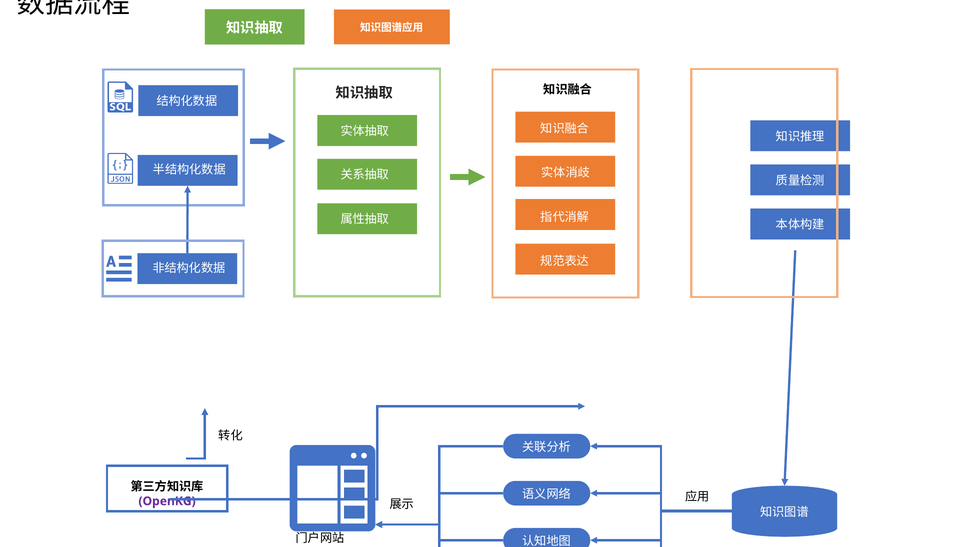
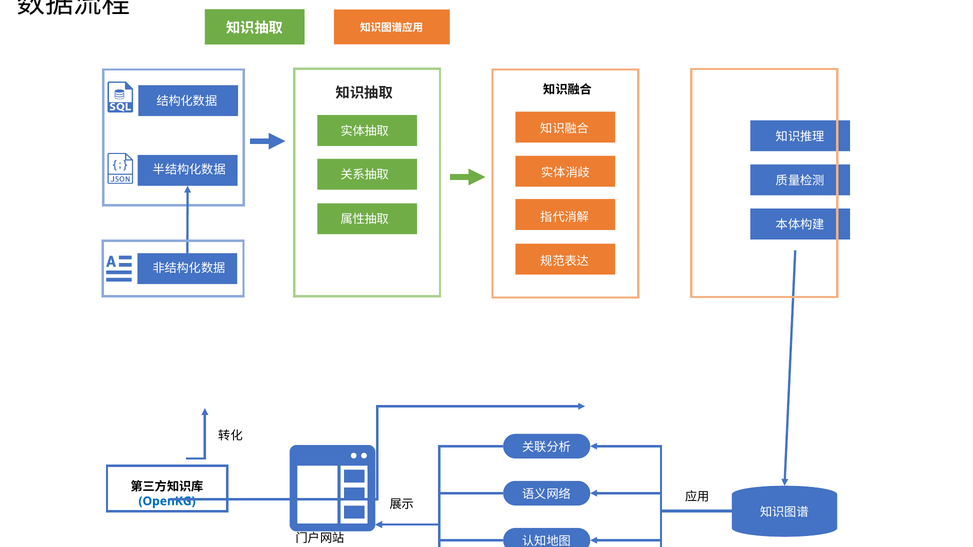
OpenKG colour: purple -> blue
